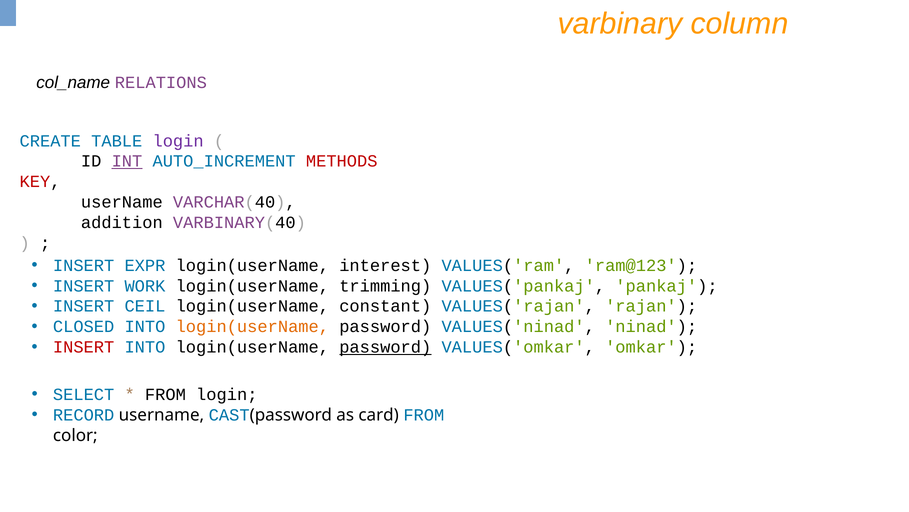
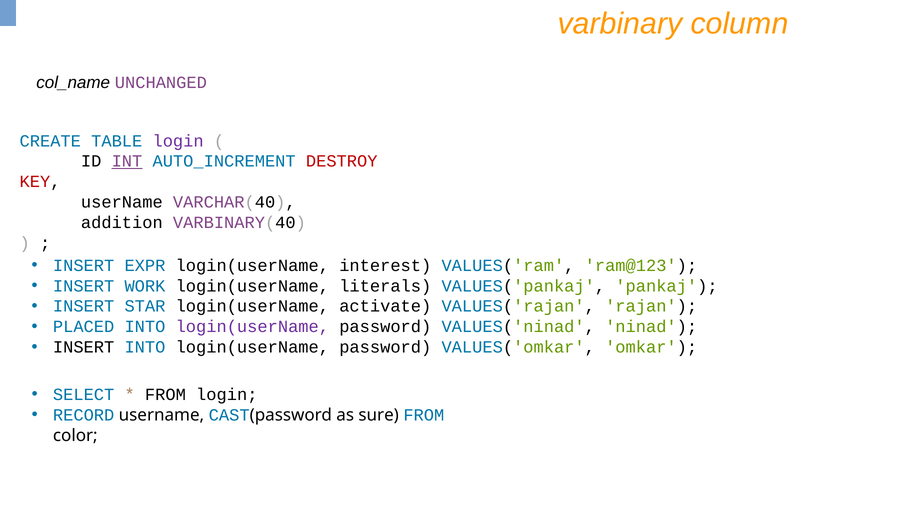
RELATIONS: RELATIONS -> UNCHANGED
METHODS: METHODS -> DESTROY
trimming: trimming -> literals
CEIL: CEIL -> STAR
constant: constant -> activate
CLOSED: CLOSED -> PLACED
login(userName at (252, 326) colour: orange -> purple
INSERT at (84, 347) colour: red -> black
password at (385, 347) underline: present -> none
card: card -> sure
